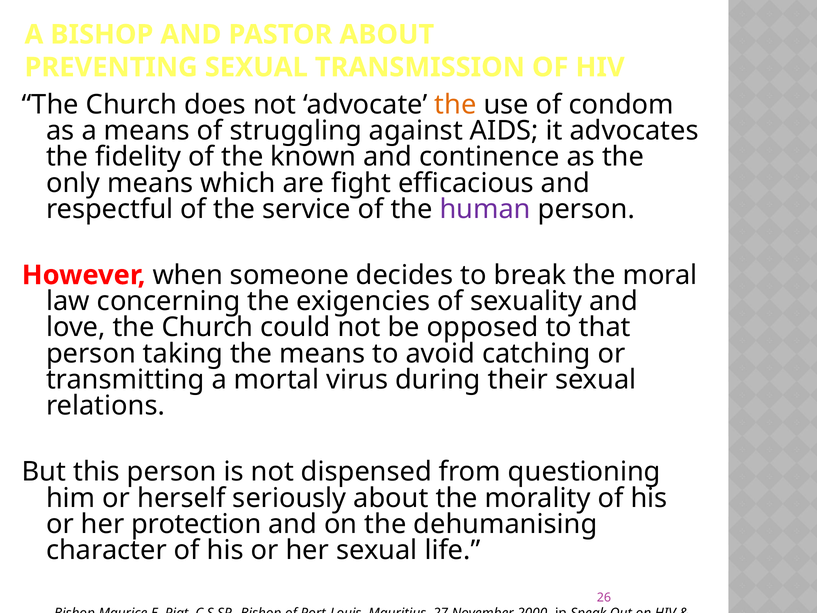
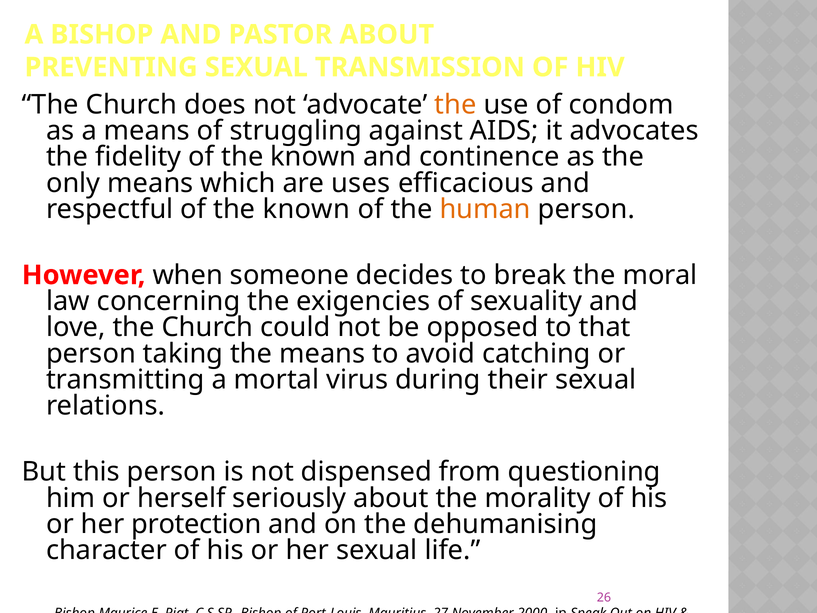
fight: fight -> uses
respectful of the service: service -> known
human colour: purple -> orange
